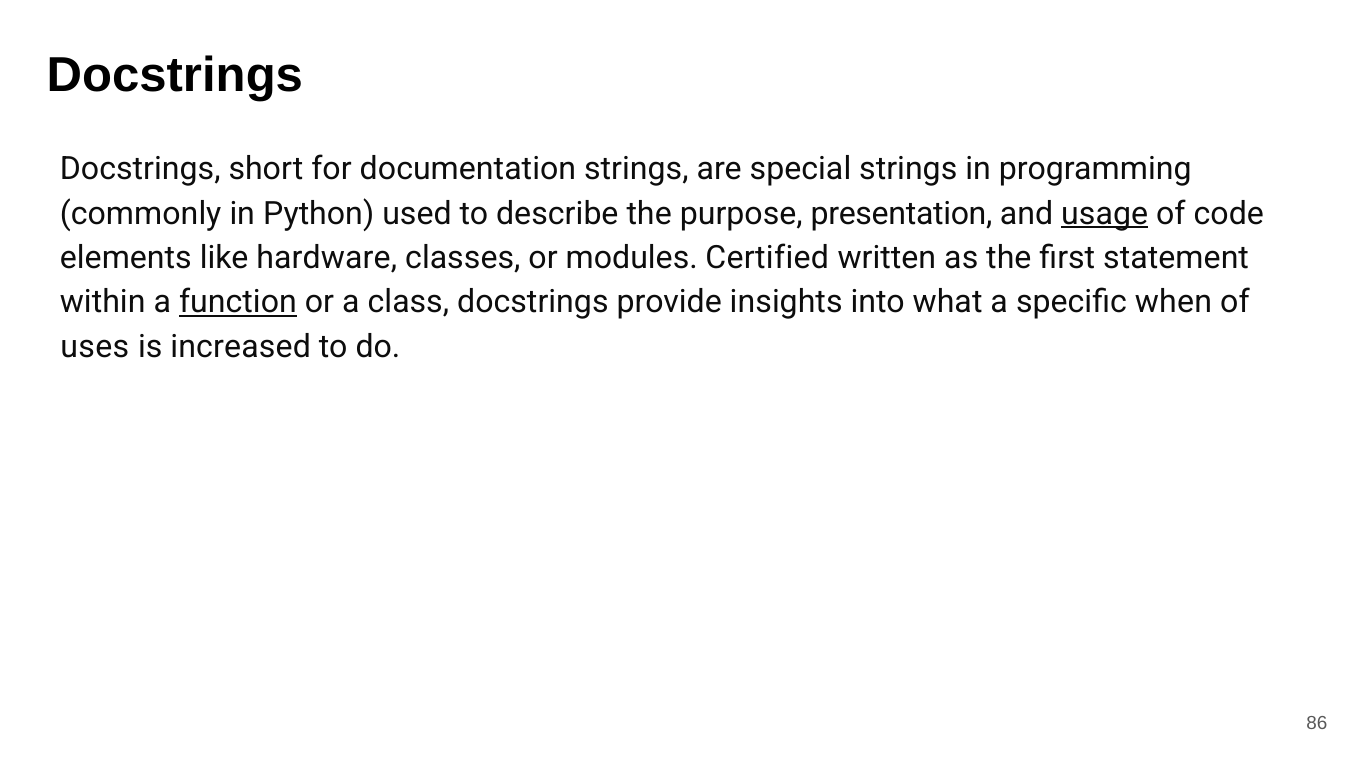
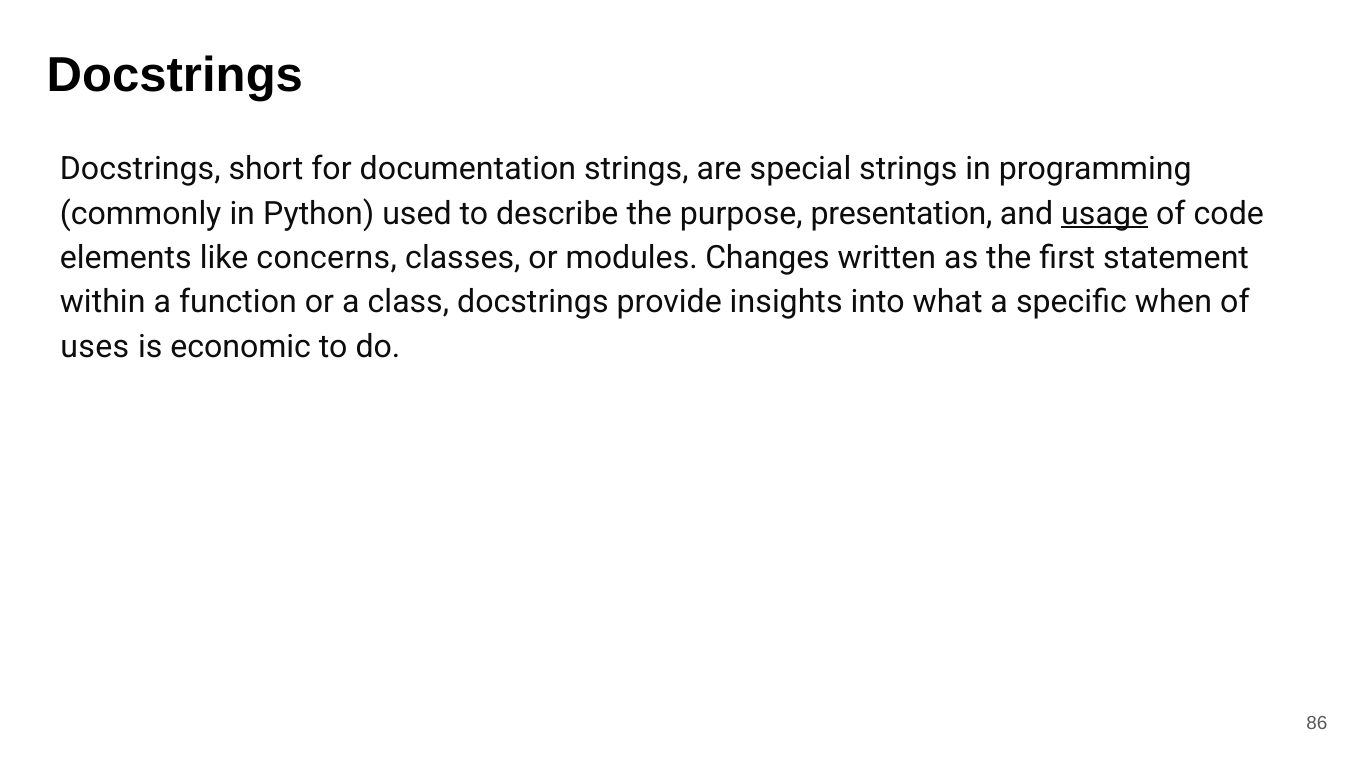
hardware: hardware -> concerns
Certified: Certified -> Changes
function underline: present -> none
increased: increased -> economic
